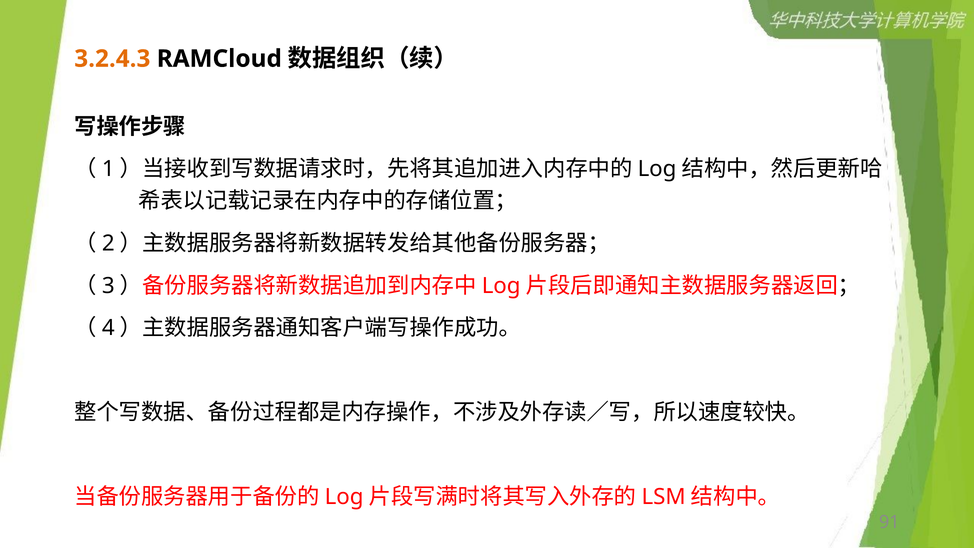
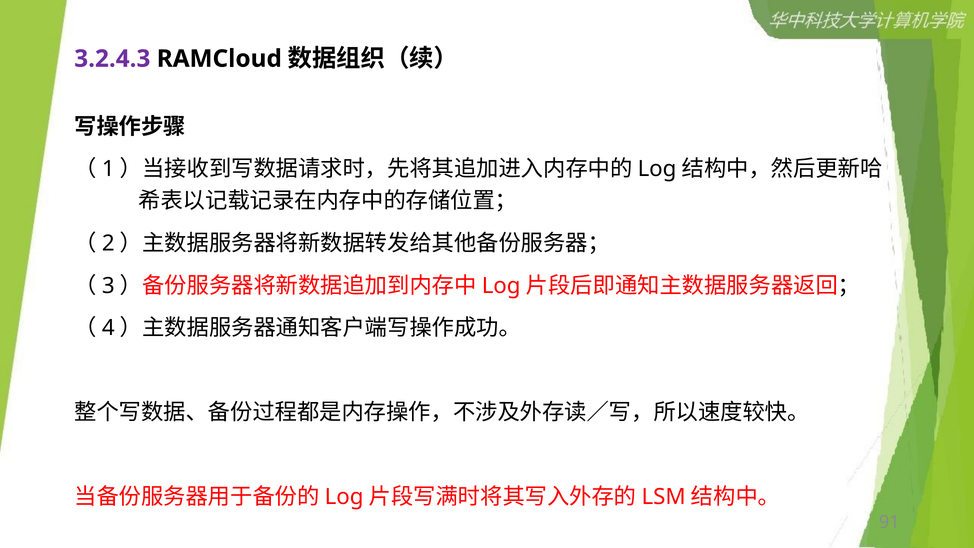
3.2.4.3 colour: orange -> purple
